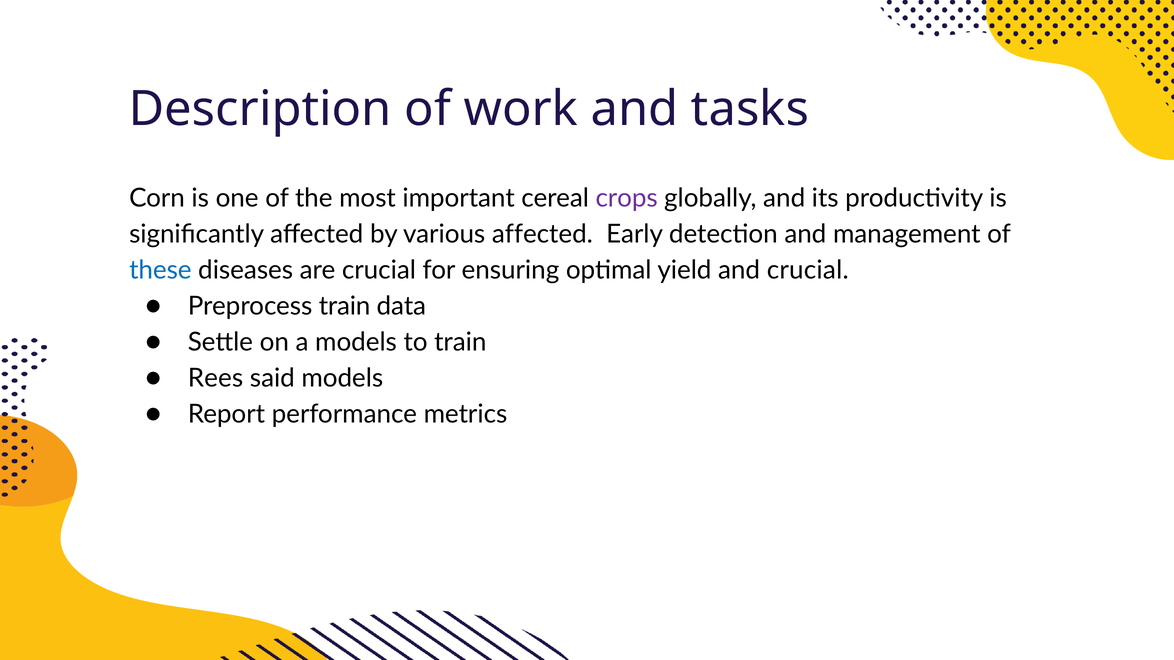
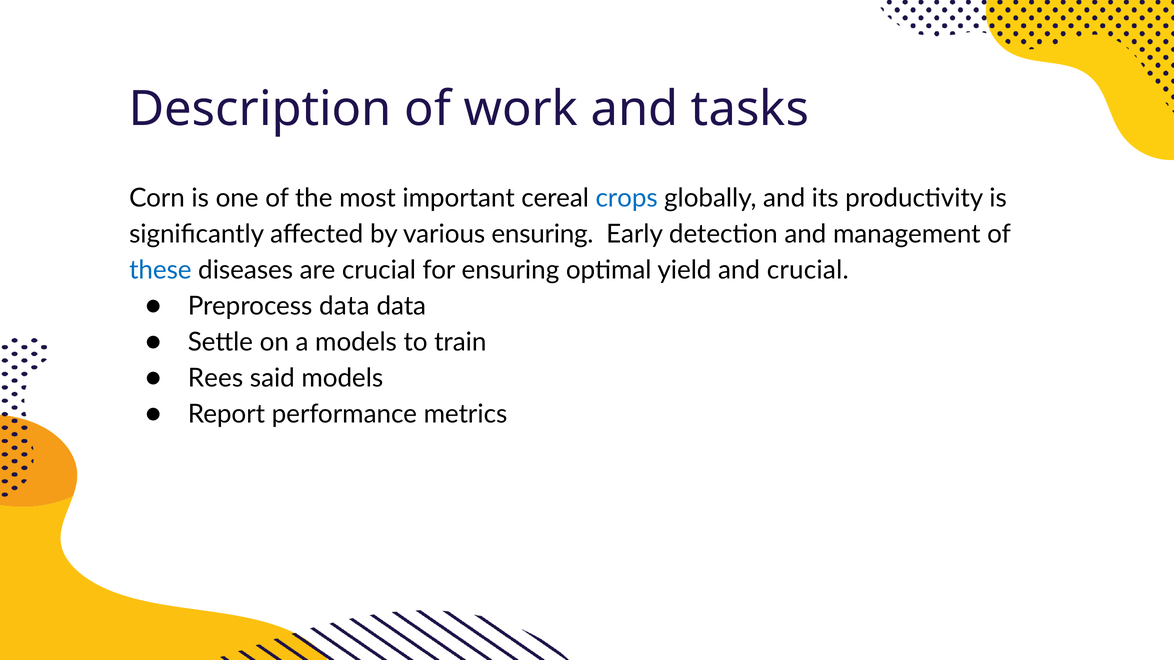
crops colour: purple -> blue
various affected: affected -> ensuring
Preprocess train: train -> data
